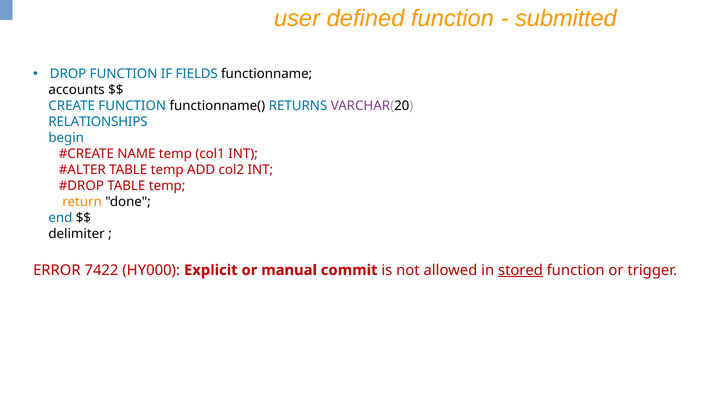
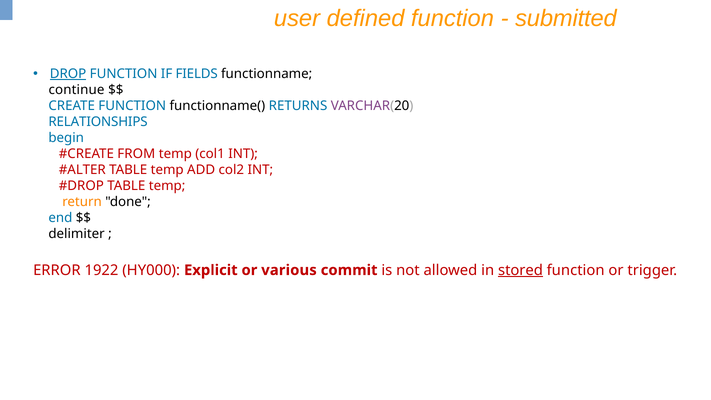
DROP underline: none -> present
accounts: accounts -> continue
NAME: NAME -> FROM
7422: 7422 -> 1922
manual: manual -> various
